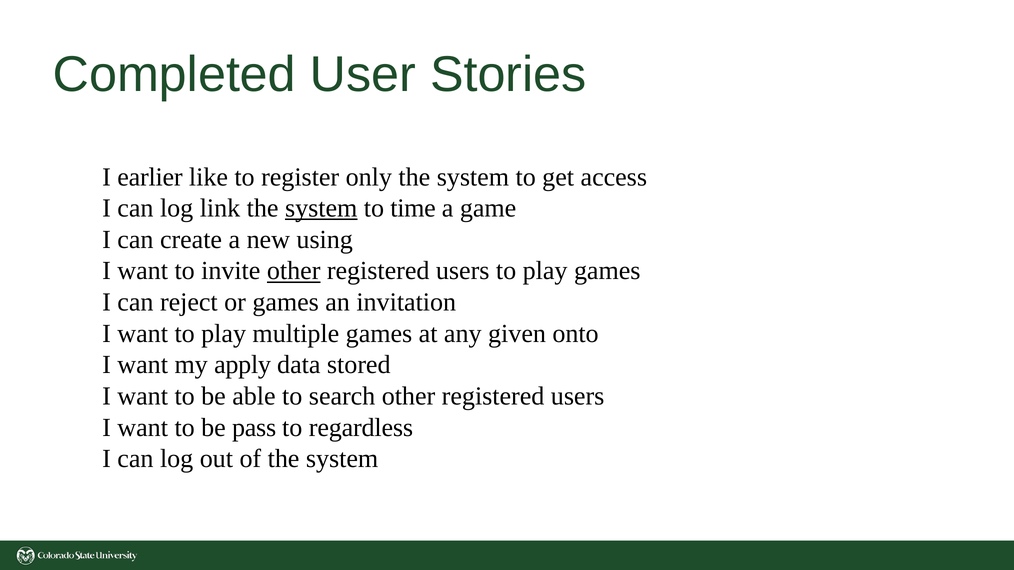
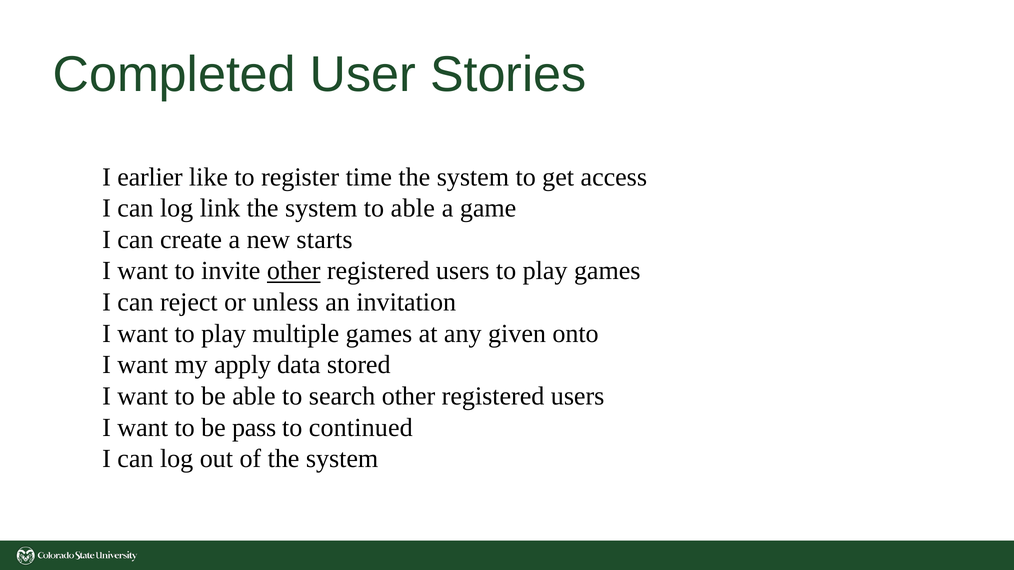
only: only -> time
system at (321, 208) underline: present -> none
to time: time -> able
using: using -> starts
or games: games -> unless
regardless: regardless -> continued
